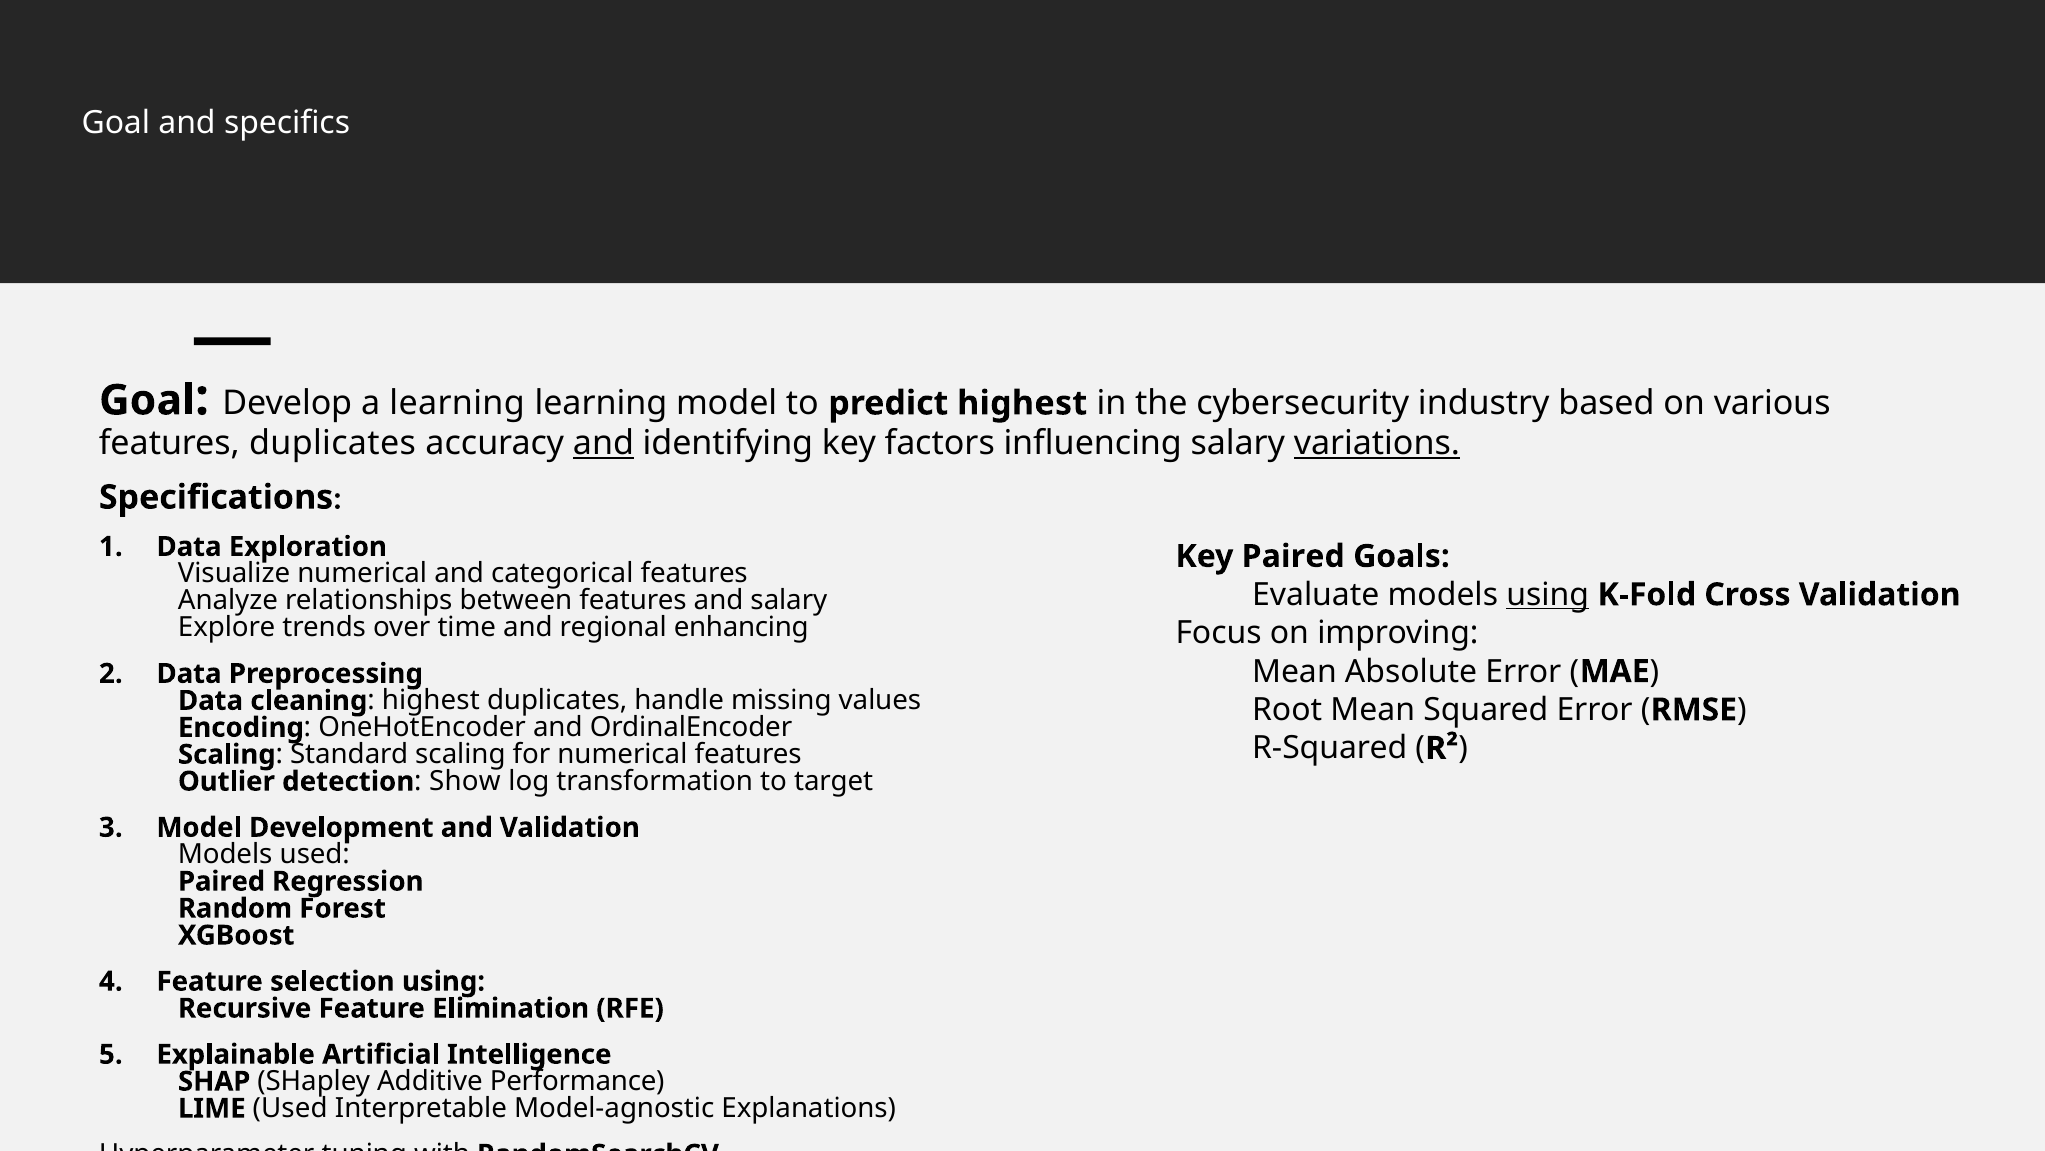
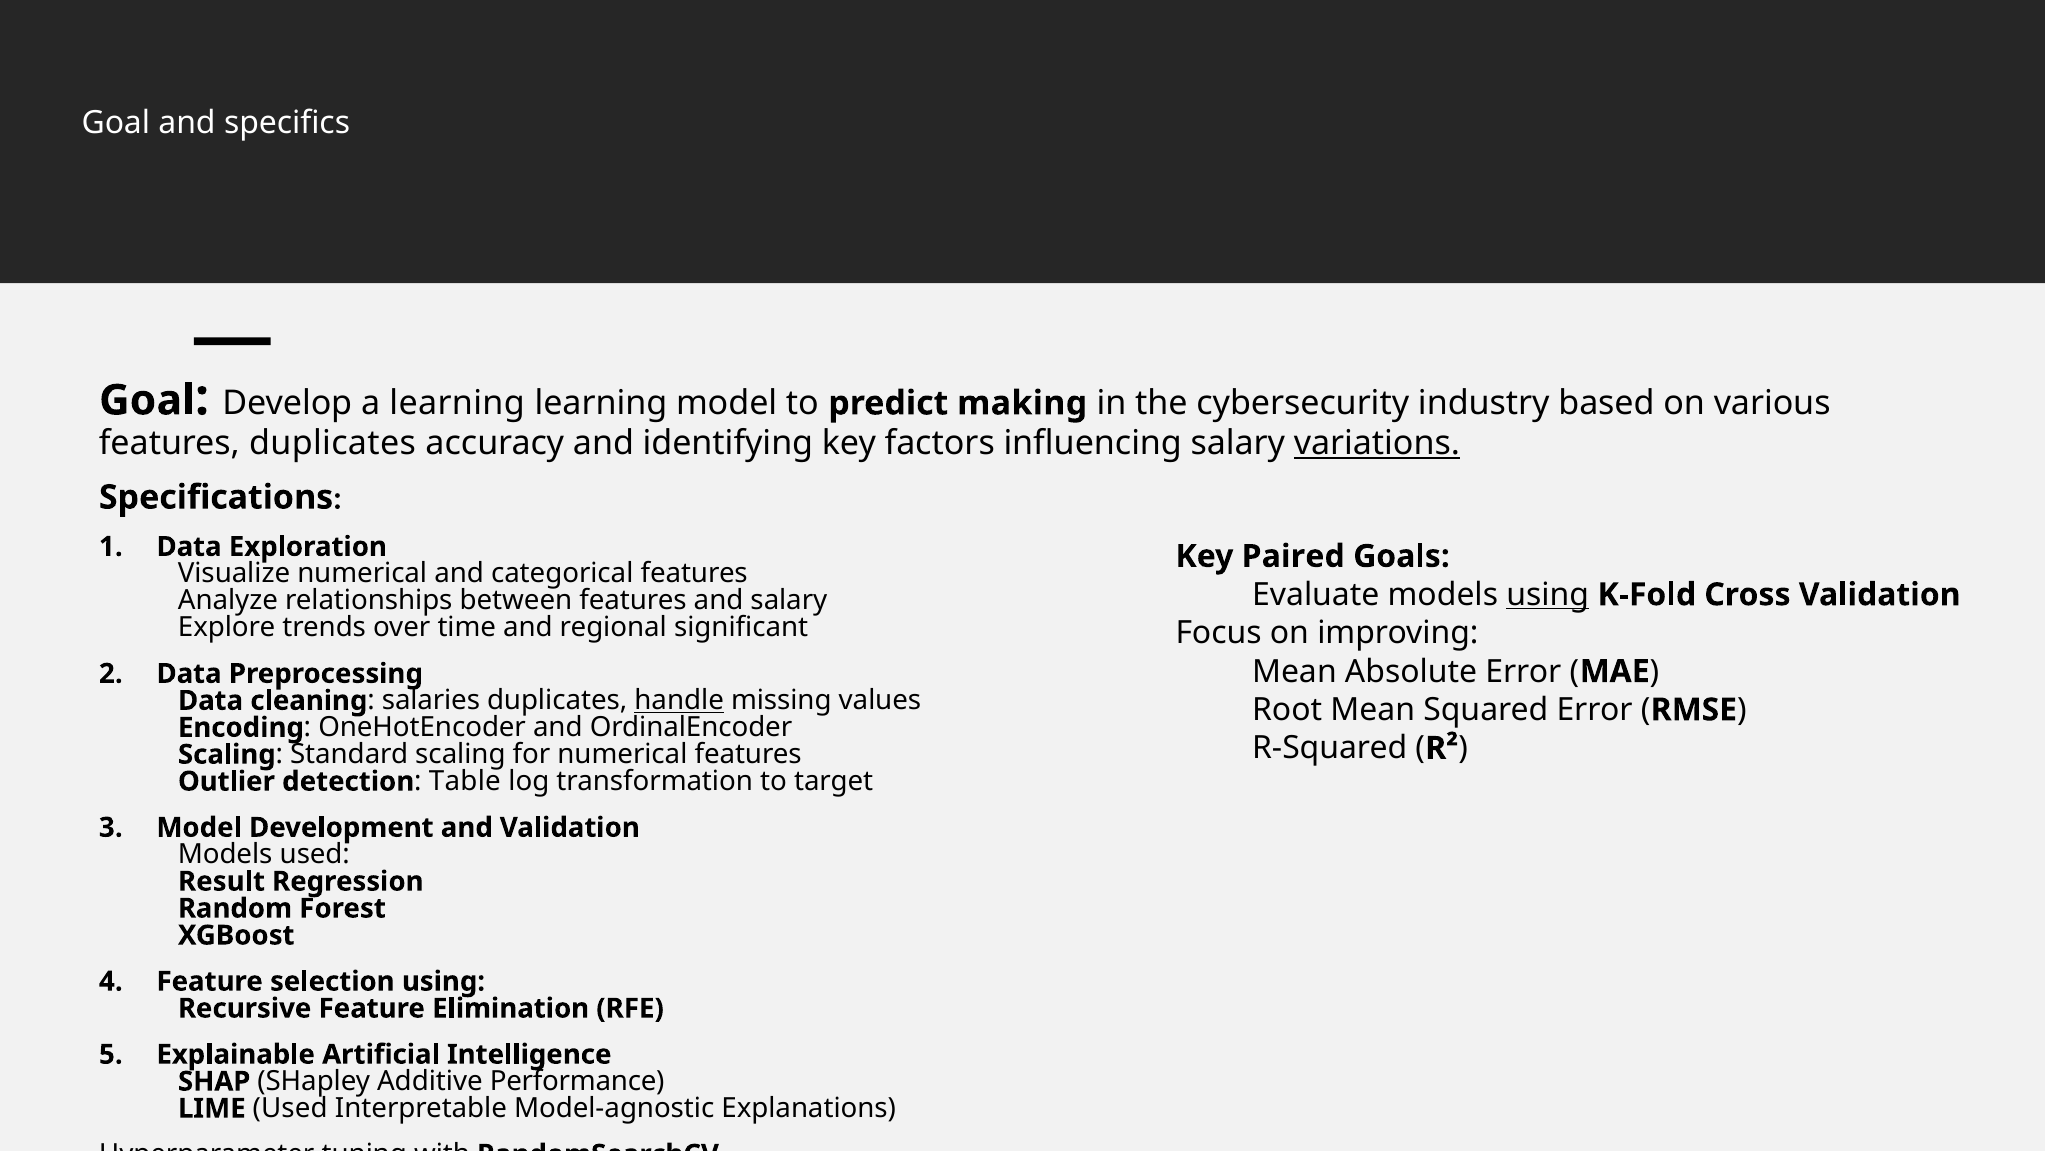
predict highest: highest -> making
and at (603, 443) underline: present -> none
enhancing: enhancing -> significant
cleaning highest: highest -> salaries
handle underline: none -> present
Show: Show -> Table
Paired at (222, 881): Paired -> Result
